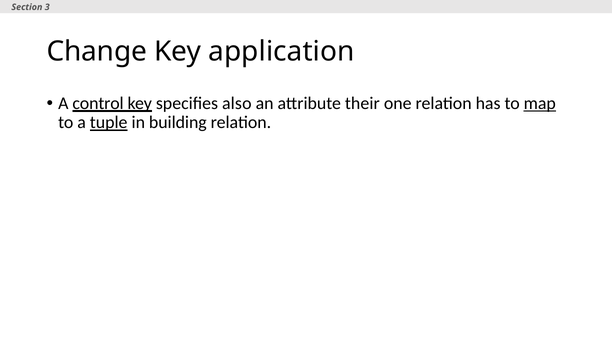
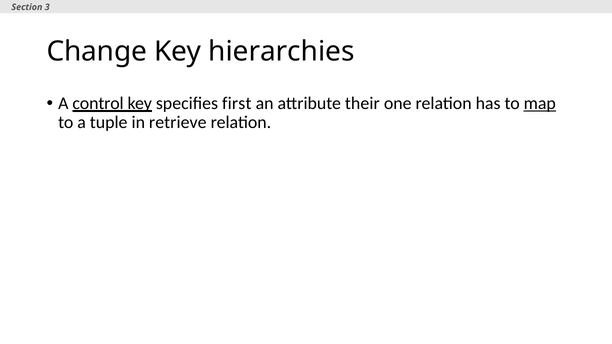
application: application -> hierarchies
also: also -> first
tuple underline: present -> none
building: building -> retrieve
